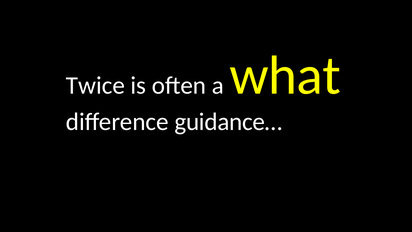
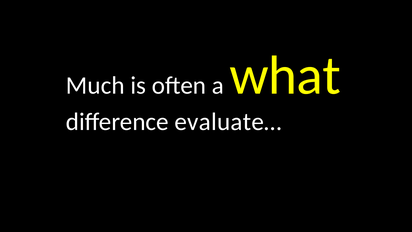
Twice: Twice -> Much
guidance…: guidance… -> evaluate…
